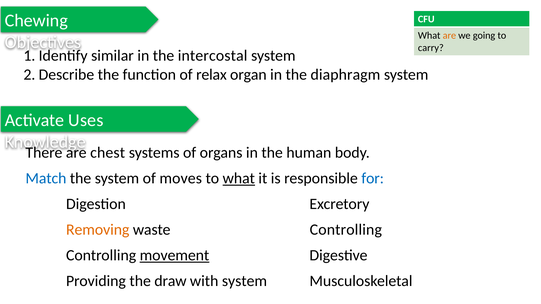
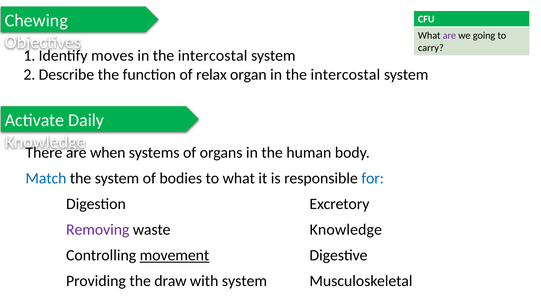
are at (449, 35) colour: orange -> purple
similar: similar -> moves
organ in the diaphragm: diaphragm -> intercostal
Uses: Uses -> Daily
chest: chest -> when
moves: moves -> bodies
what at (239, 179) underline: present -> none
Removing colour: orange -> purple
waste Controlling: Controlling -> Knowledge
